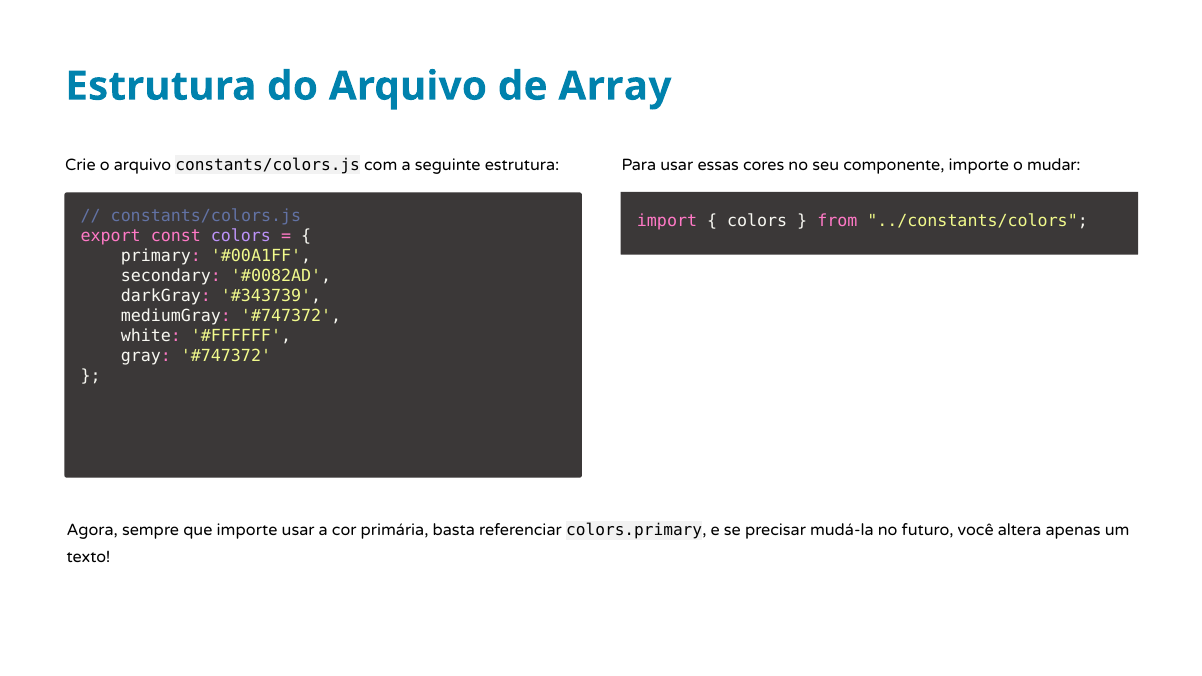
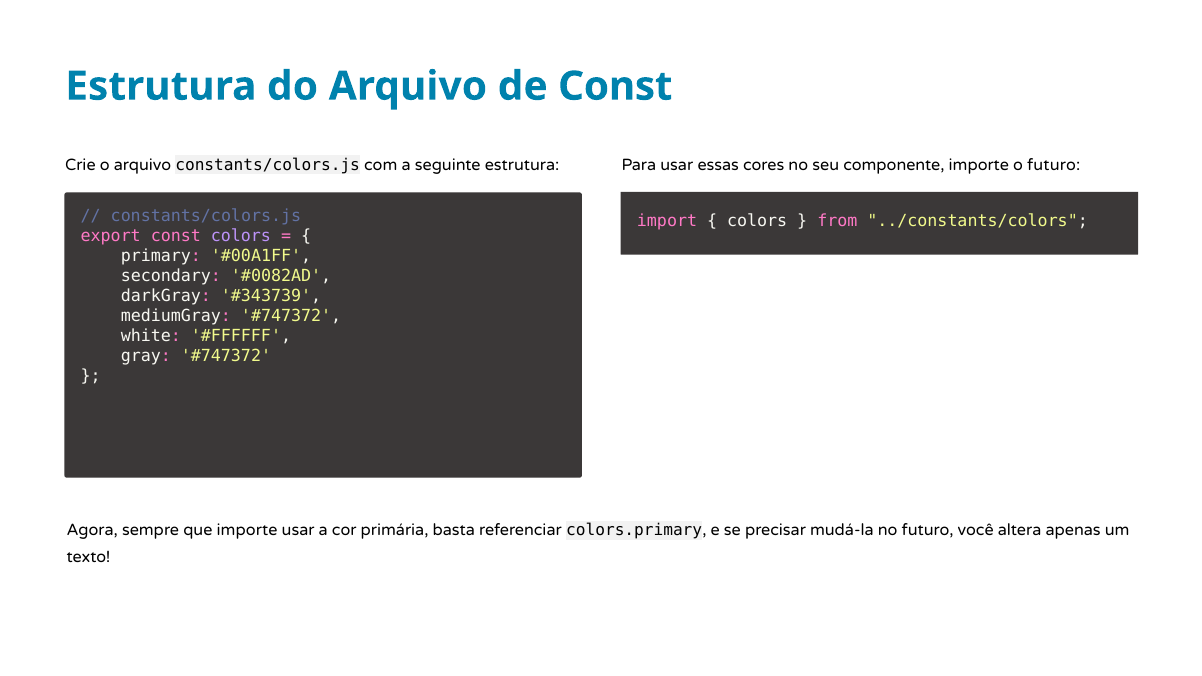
de Array: Array -> Const
o mudar: mudar -> futuro
